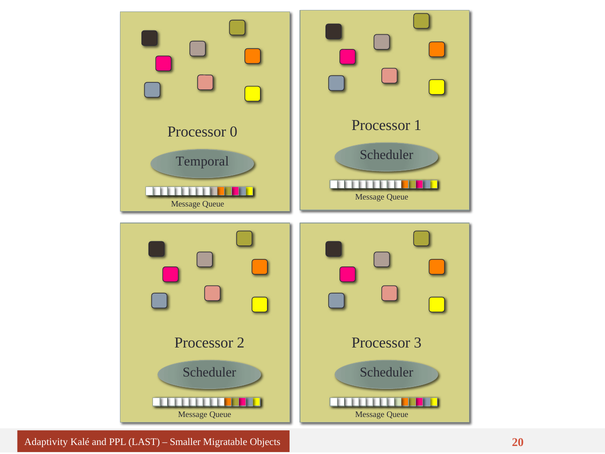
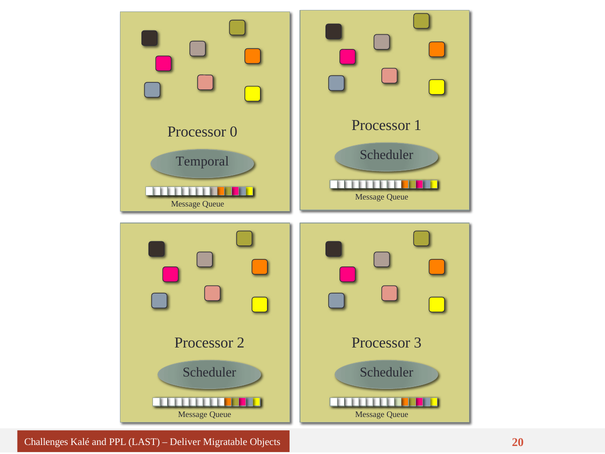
Adaptivity: Adaptivity -> Challenges
Smaller: Smaller -> Deliver
